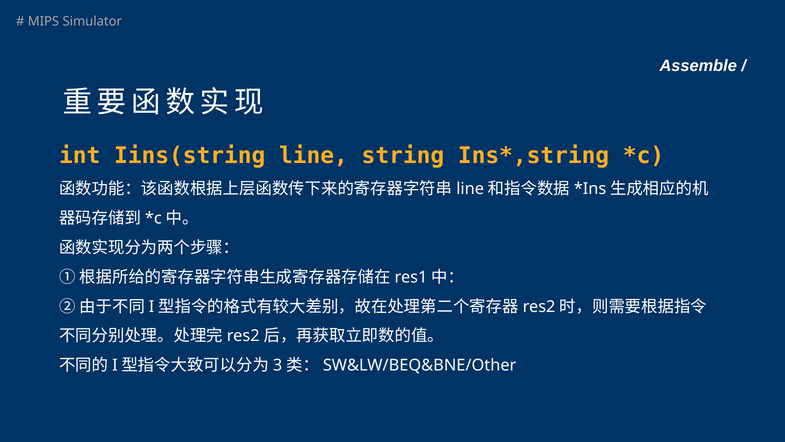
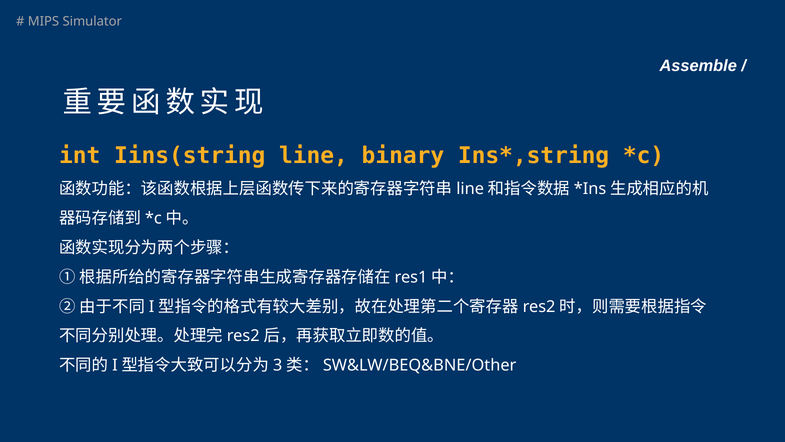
string: string -> binary
